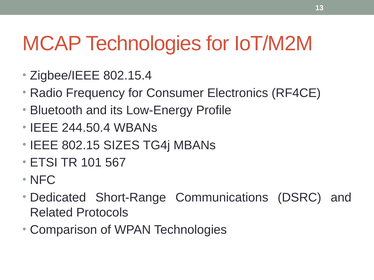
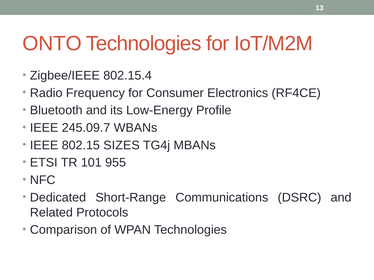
MCAP: MCAP -> ONTO
244.50.4: 244.50.4 -> 245.09.7
567: 567 -> 955
